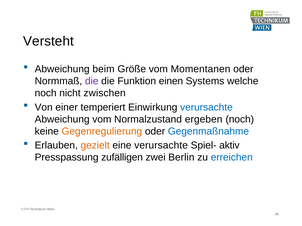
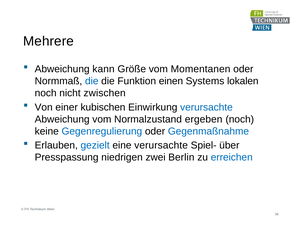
Versteht: Versteht -> Mehrere
beim: beim -> kann
die at (92, 81) colour: purple -> blue
welche: welche -> lokalen
temperiert: temperiert -> kubischen
Gegenregulierung colour: orange -> blue
gezielt colour: orange -> blue
aktiv: aktiv -> über
zufälligen: zufälligen -> niedrigen
